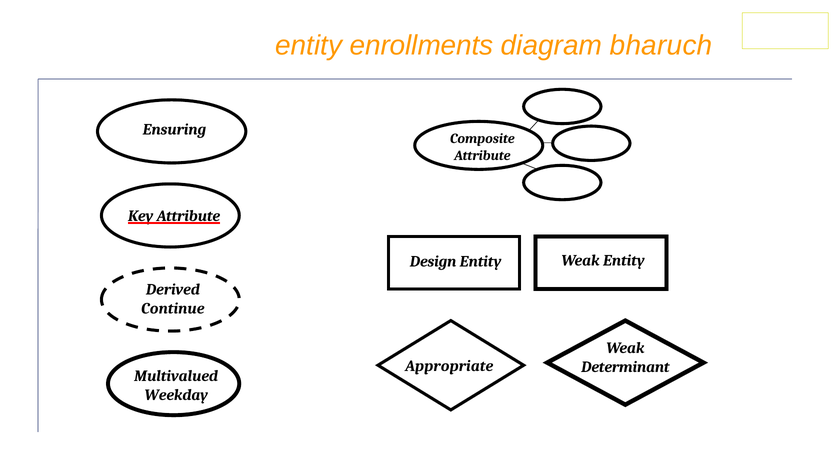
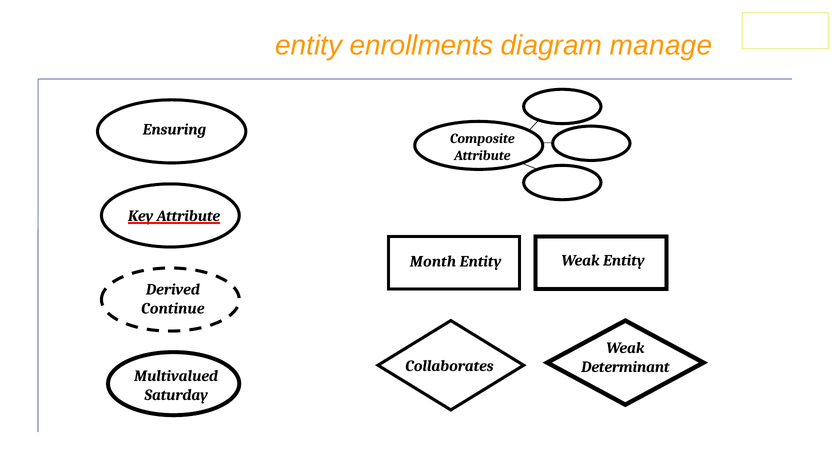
bharuch: bharuch -> manage
Design: Design -> Month
Appropriate: Appropriate -> Collaborates
Weekday: Weekday -> Saturday
